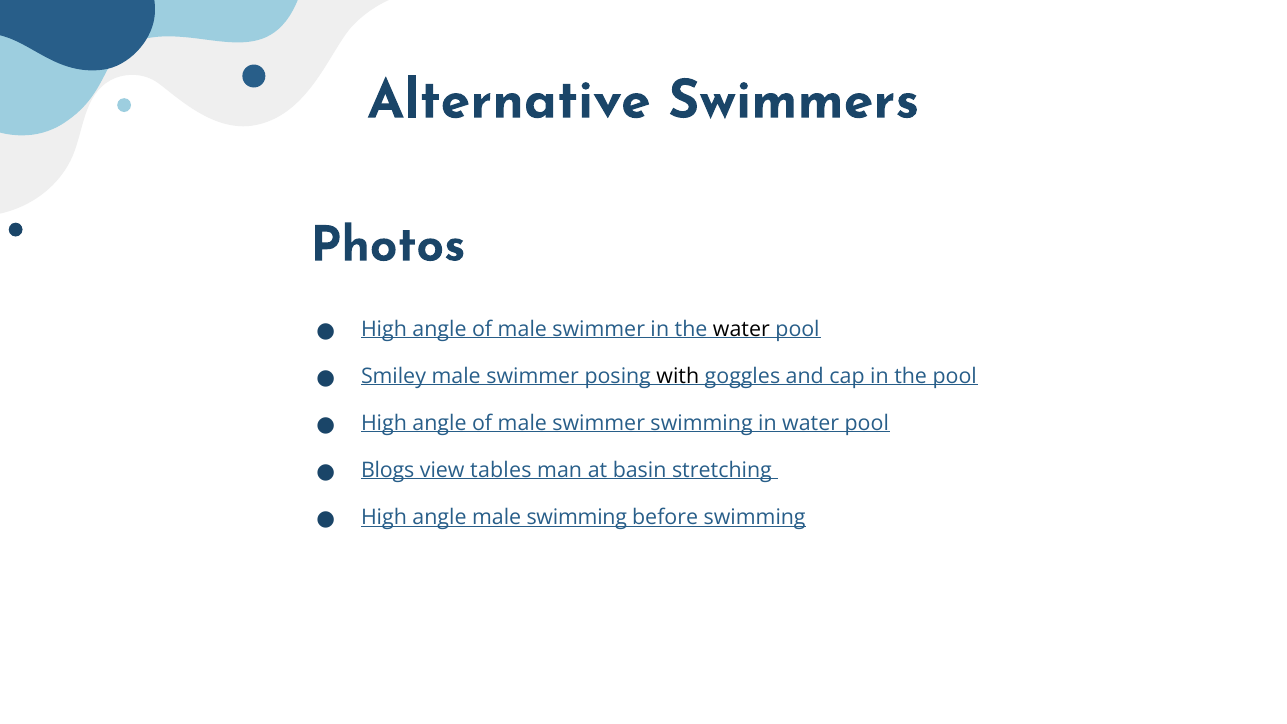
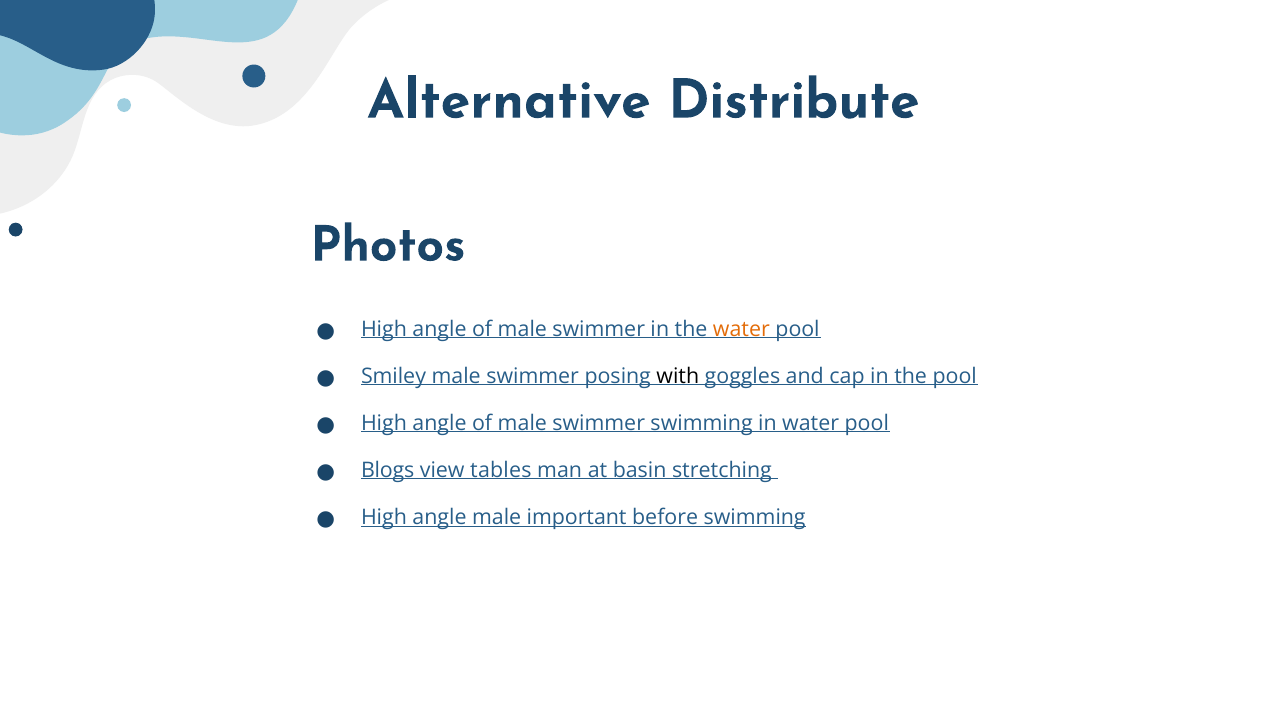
Swimmers: Swimmers -> Distribute
water at (741, 329) colour: black -> orange
male swimming: swimming -> important
